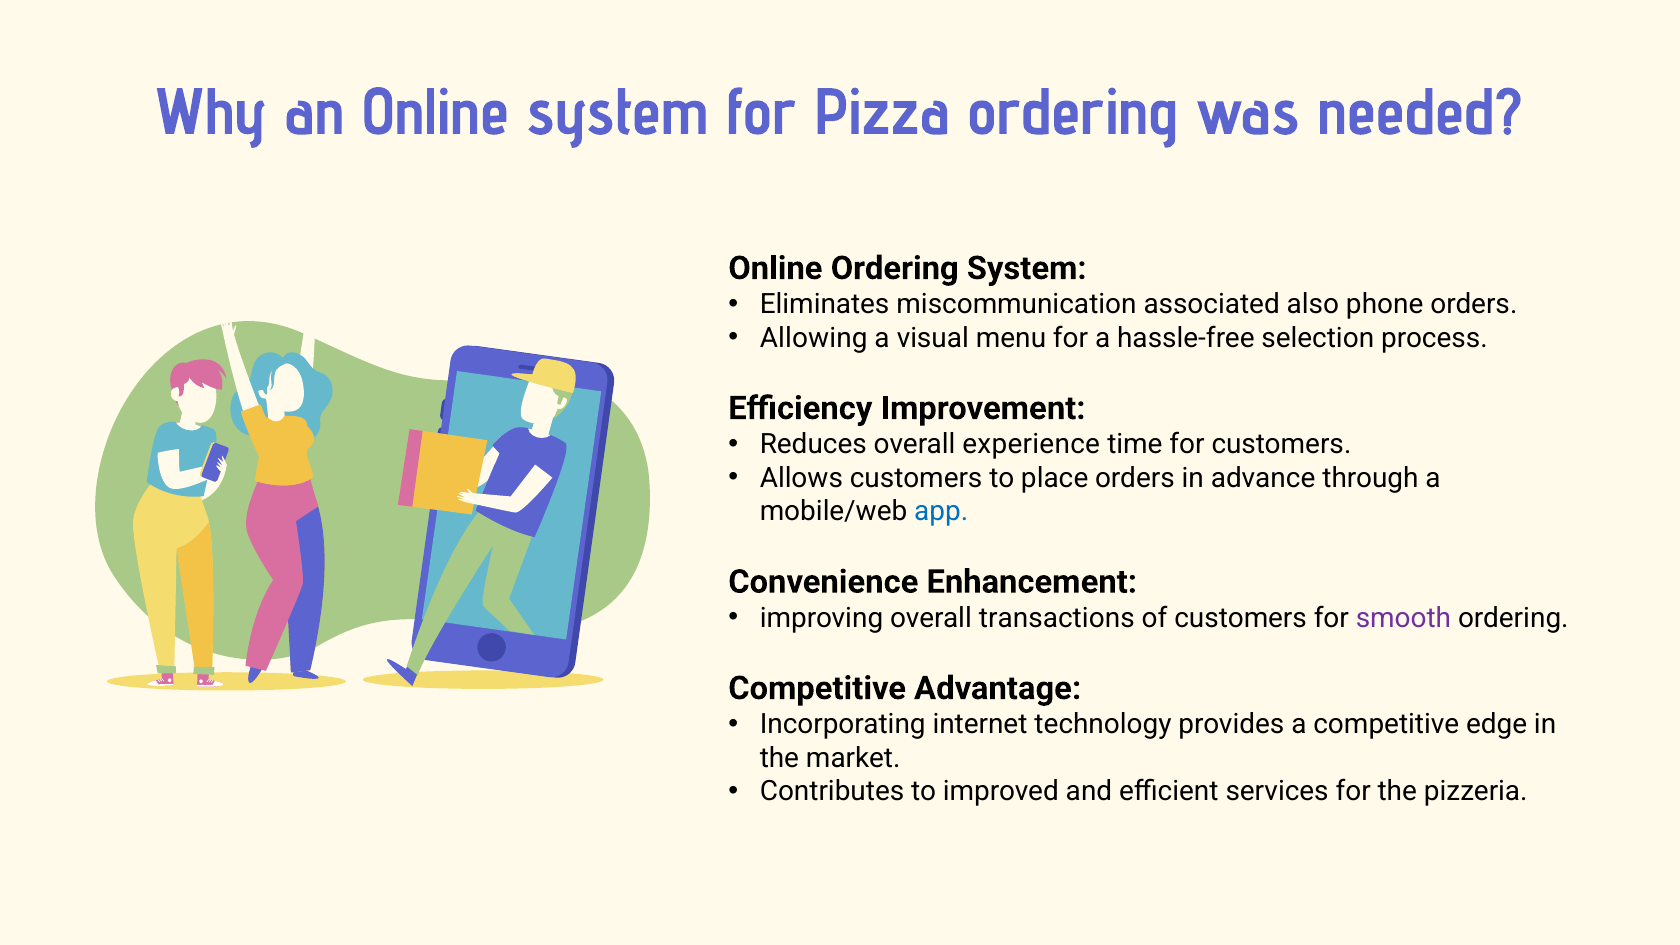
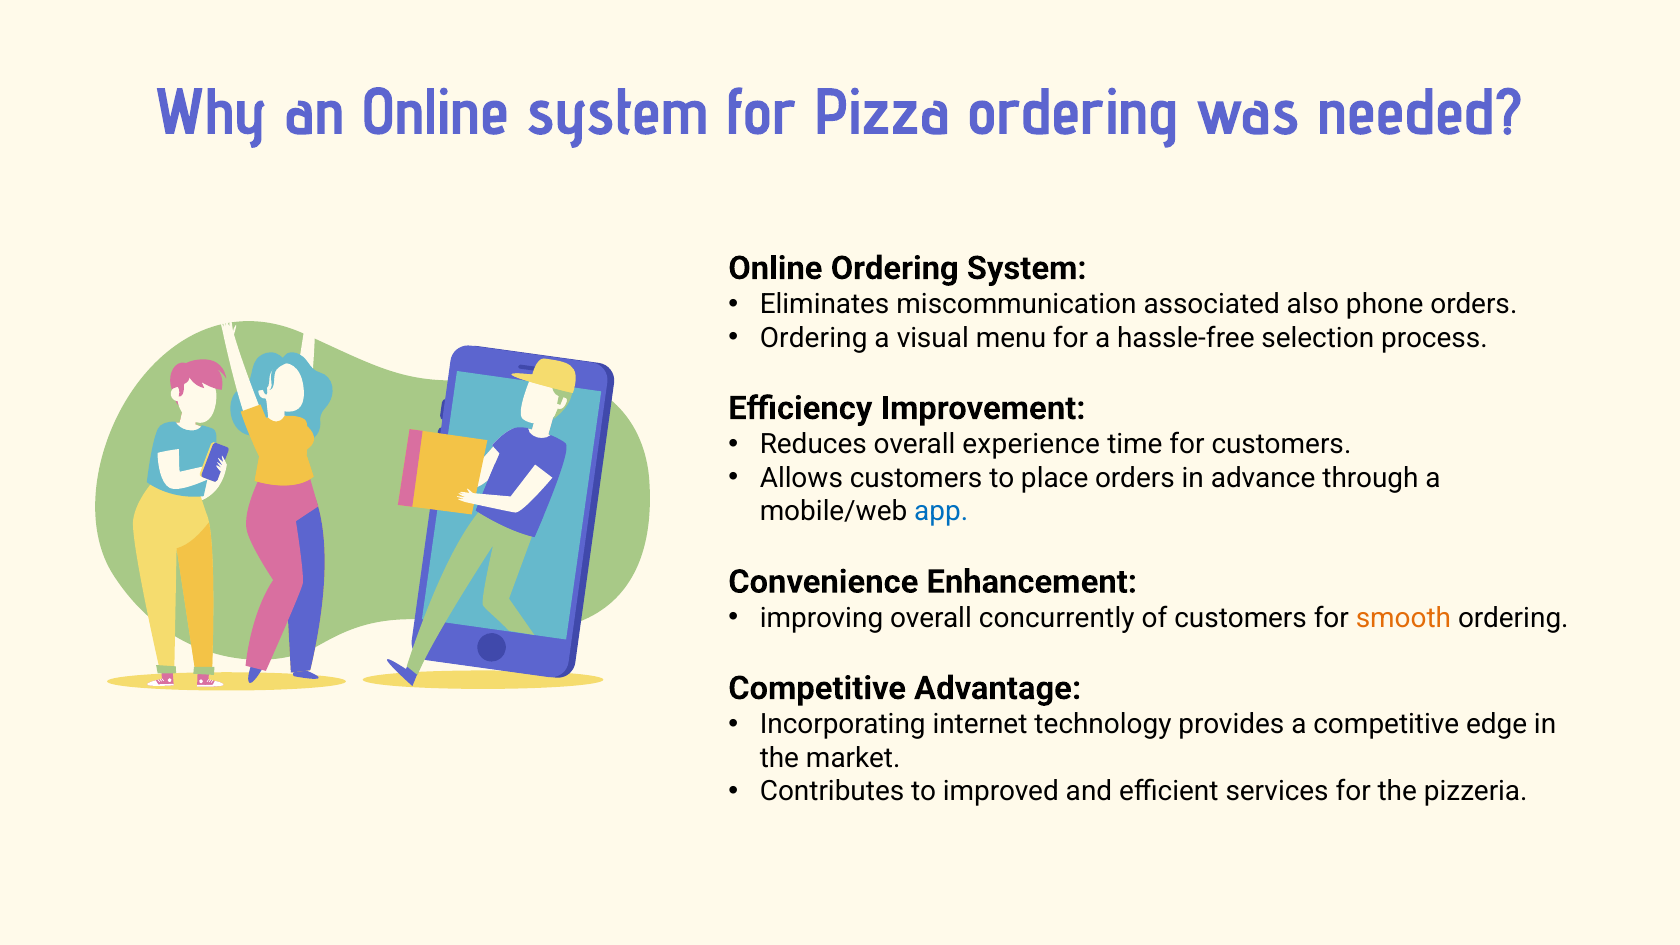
Allowing at (814, 338): Allowing -> Ordering
transactions: transactions -> concurrently
smooth colour: purple -> orange
